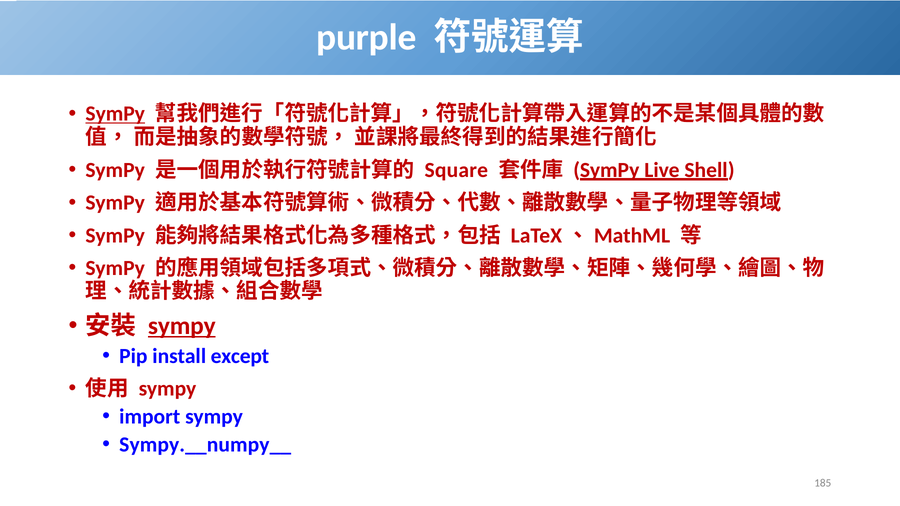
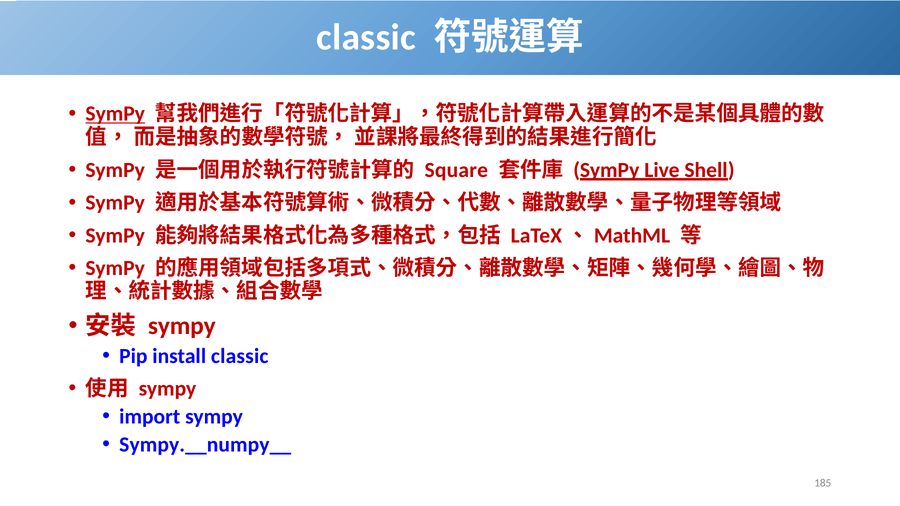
purple at (366, 38): purple -> classic
sympy at (182, 326) underline: present -> none
install except: except -> classic
